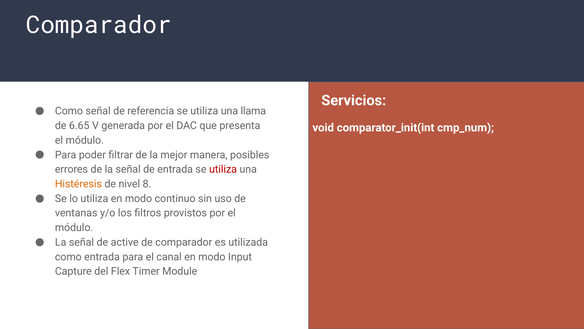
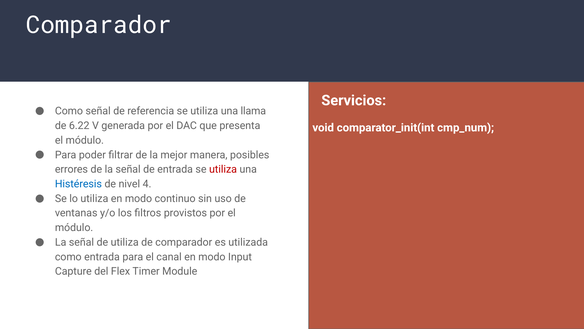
6.65: 6.65 -> 6.22
Histéresis colour: orange -> blue
8: 8 -> 4
de active: active -> utiliza
